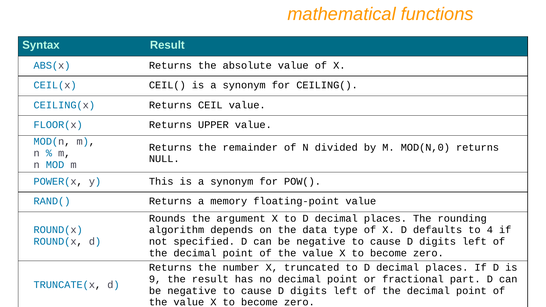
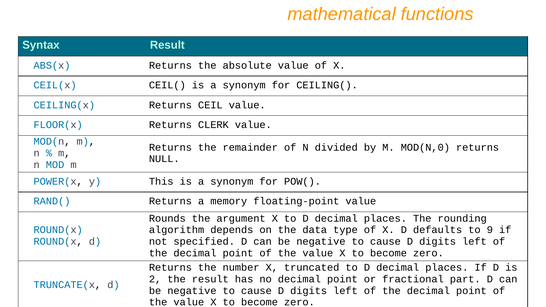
UPPER: UPPER -> CLERK
4: 4 -> 9
9: 9 -> 2
